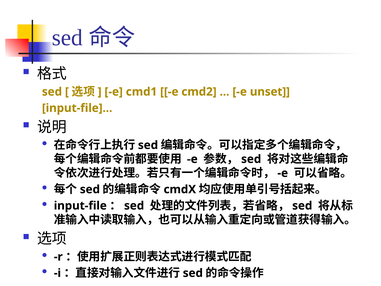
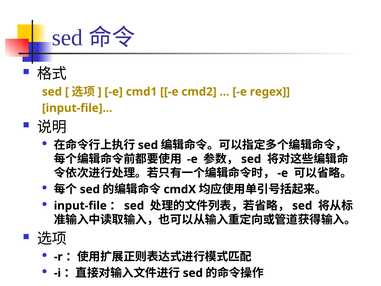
unset: unset -> regex
